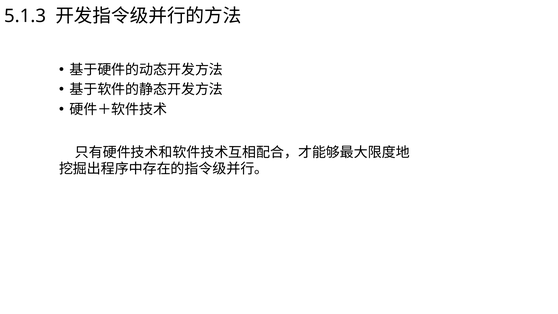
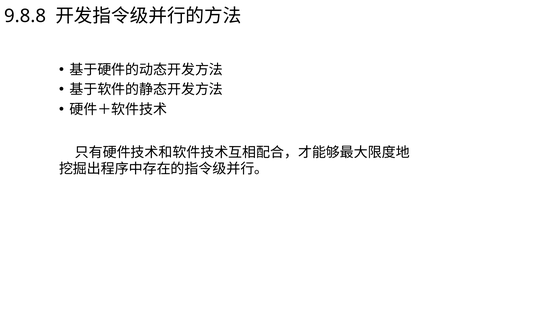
5.1.3: 5.1.3 -> 9.8.8
